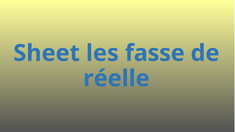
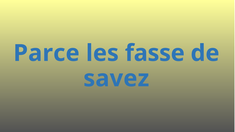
Sheet: Sheet -> Parce
réelle: réelle -> savez
